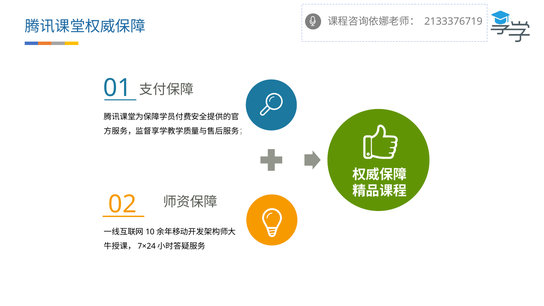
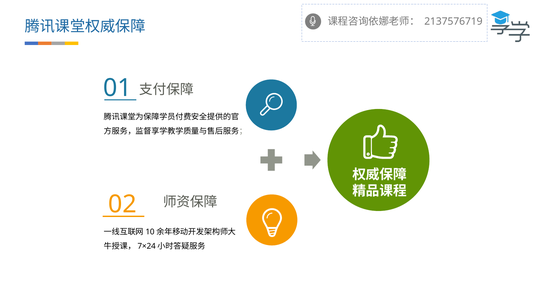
2133376719: 2133376719 -> 2137576719
